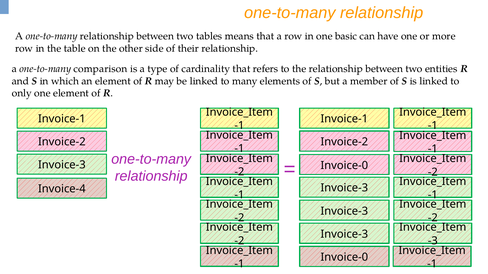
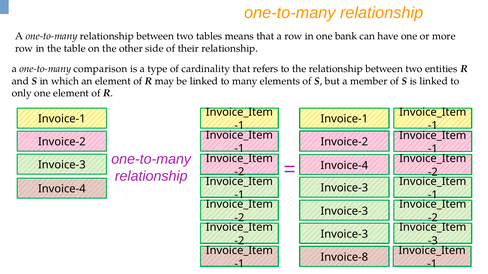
basic: basic -> bank
Invoice-0 at (344, 166): Invoice-0 -> Invoice-4
Invoice-0 at (344, 258): Invoice-0 -> Invoice-8
